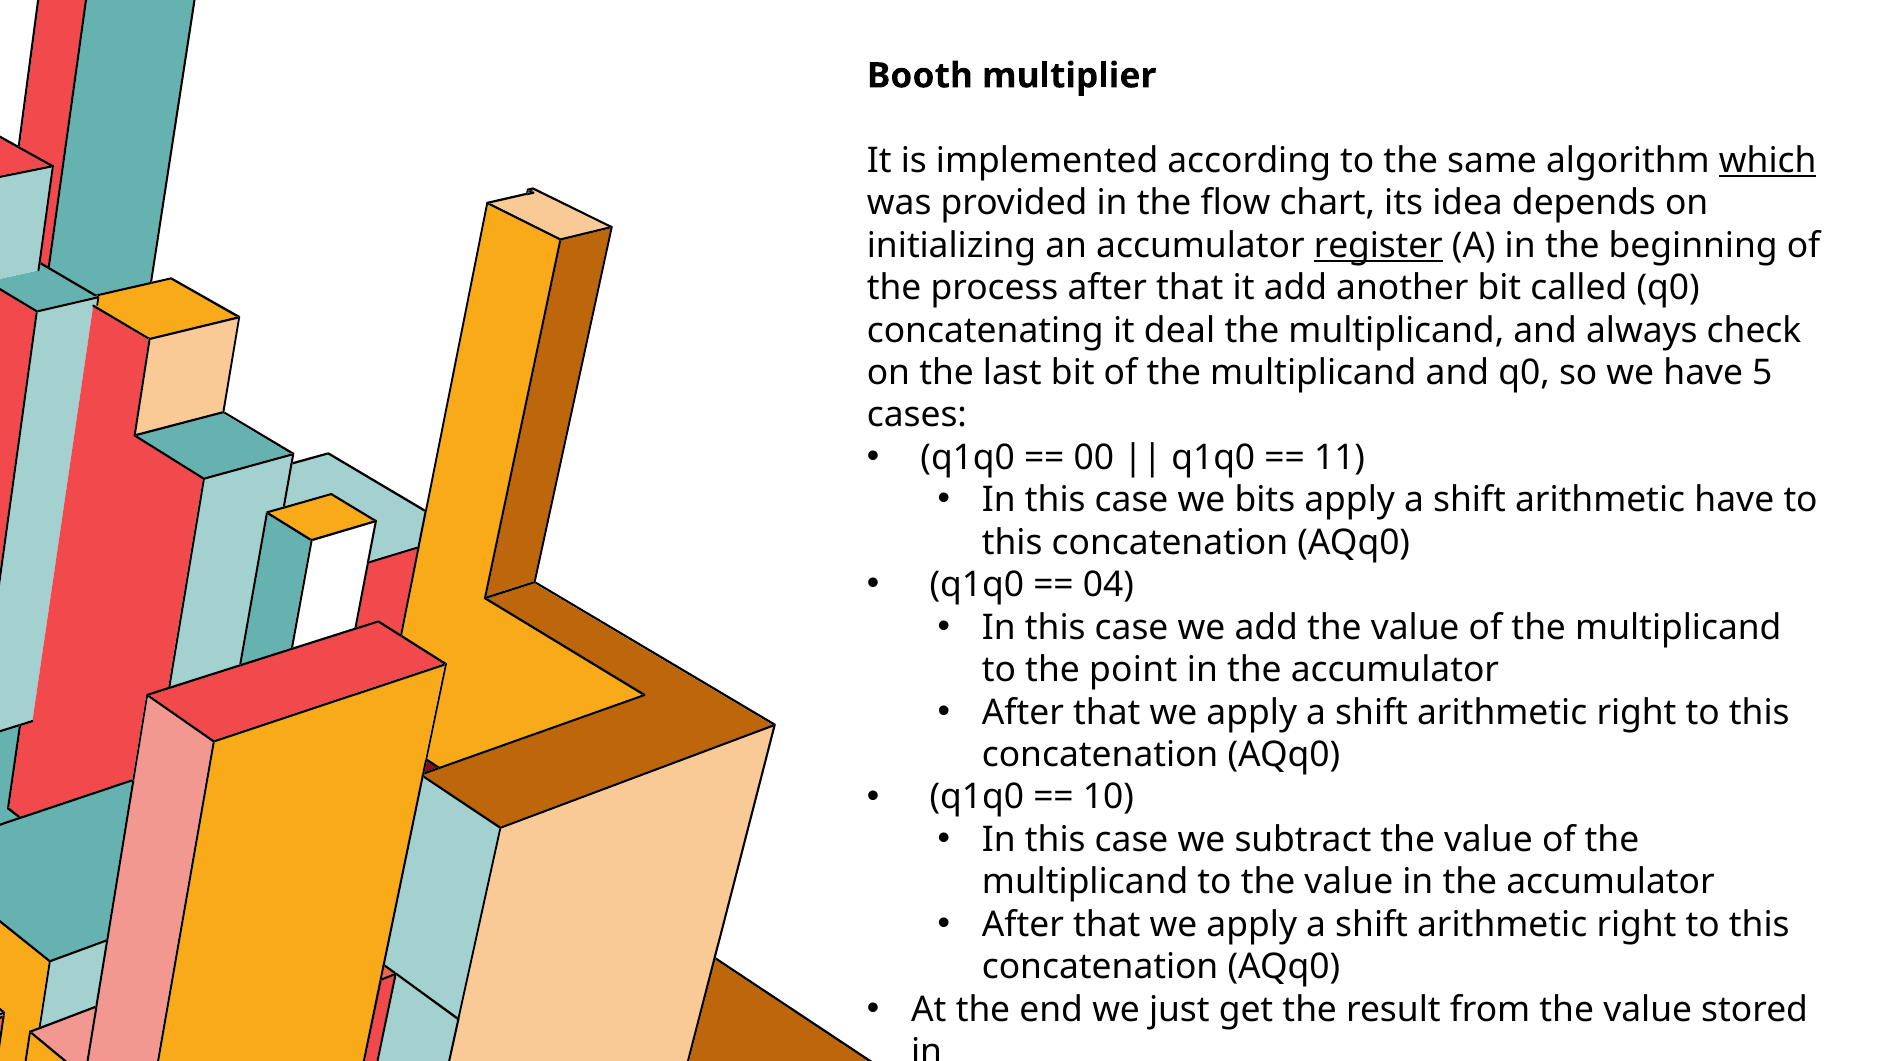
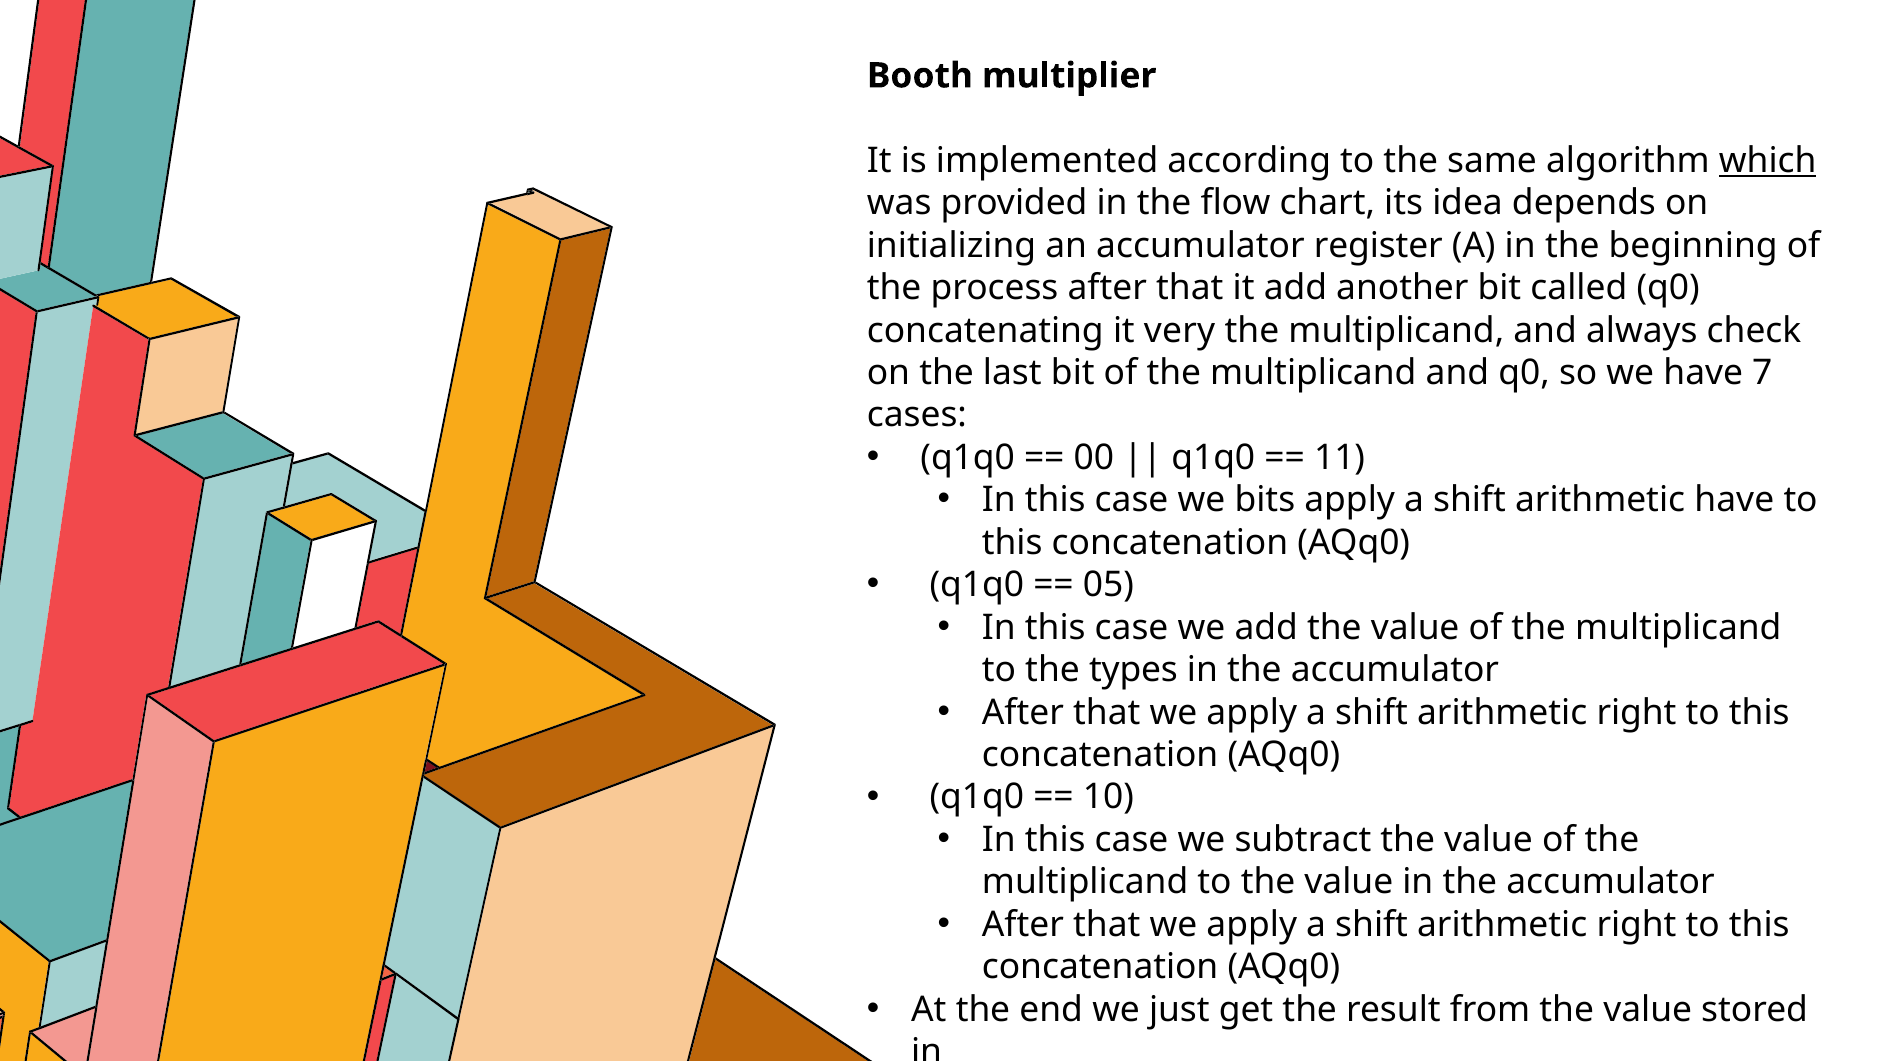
register underline: present -> none
deal: deal -> very
5: 5 -> 7
04: 04 -> 05
point: point -> types
